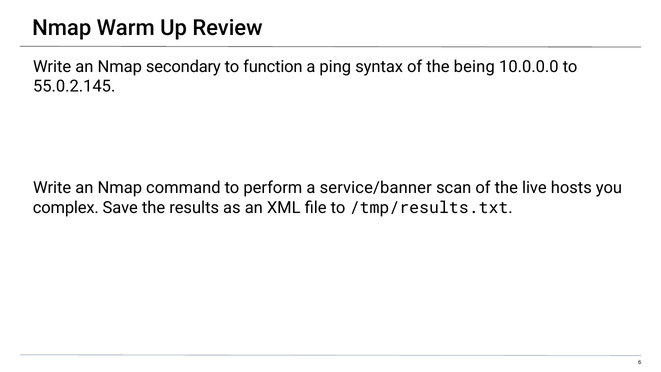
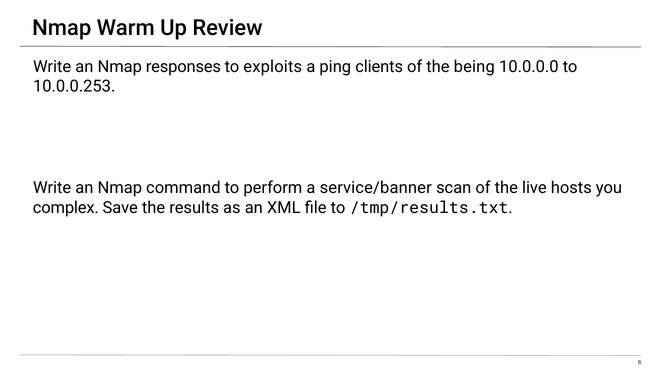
secondary: secondary -> responses
function: function -> exploits
syntax: syntax -> clients
55.0.2.145: 55.0.2.145 -> 10.0.0.253
